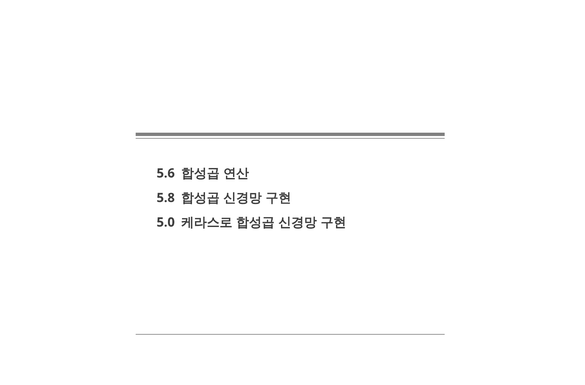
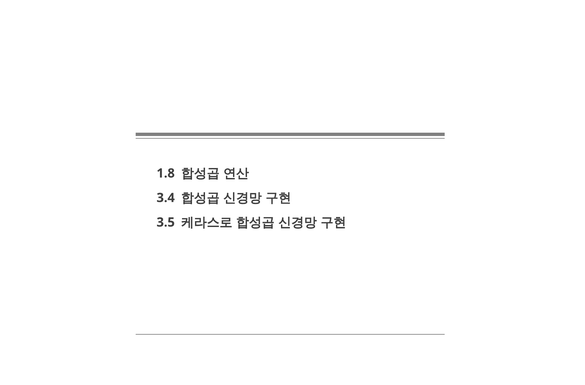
5.6: 5.6 -> 1.8
5.8: 5.8 -> 3.4
5.0: 5.0 -> 3.5
